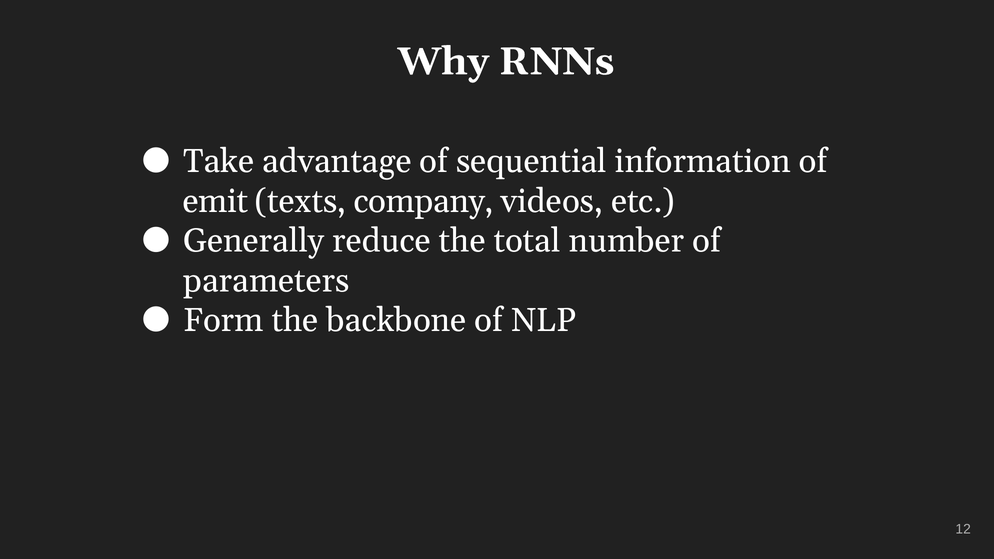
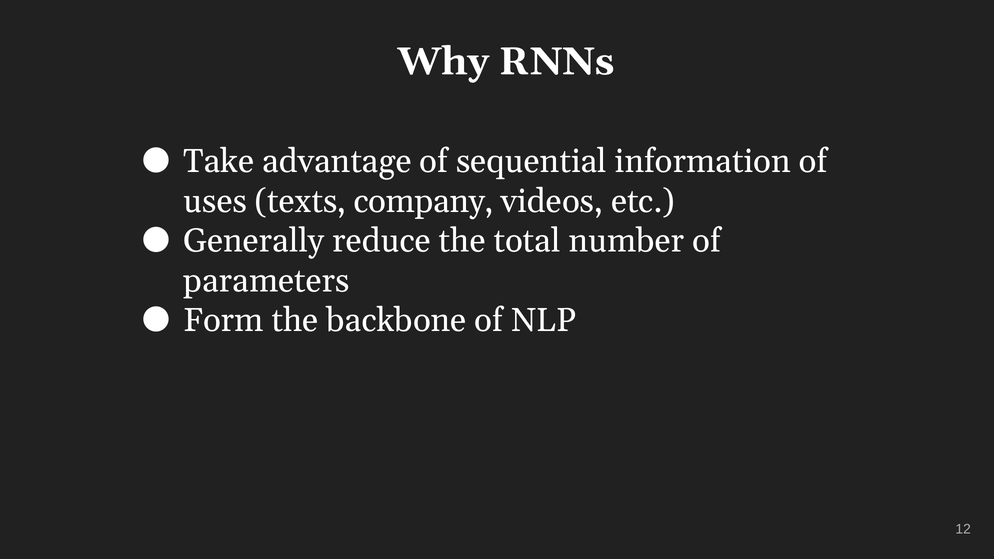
emit: emit -> uses
